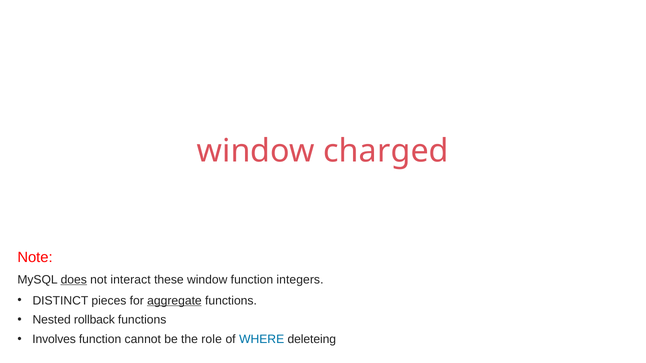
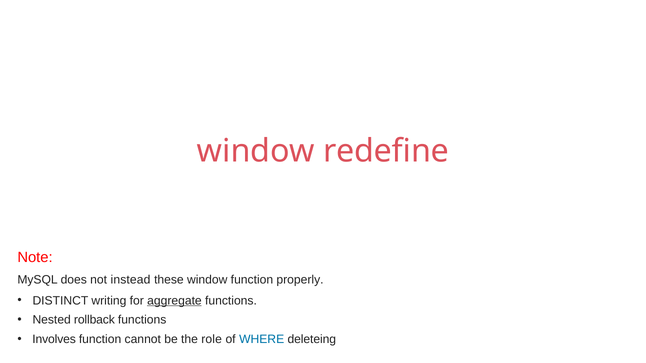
charged: charged -> redefine
does underline: present -> none
interact: interact -> instead
integers: integers -> properly
pieces: pieces -> writing
